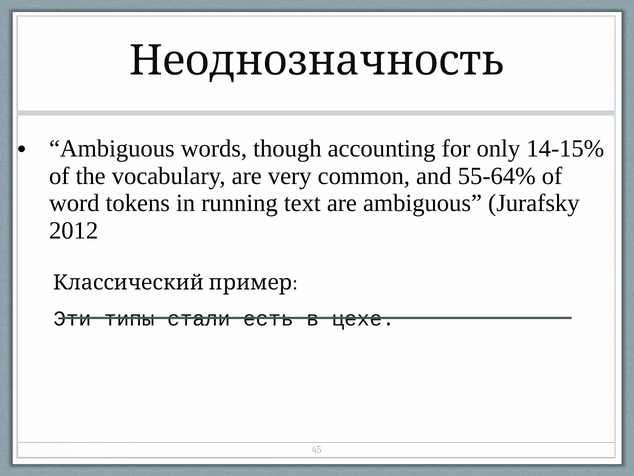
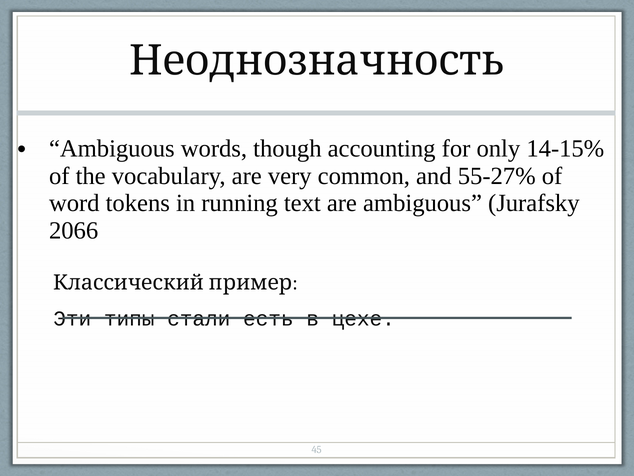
55-64%: 55-64% -> 55-27%
2012: 2012 -> 2066
